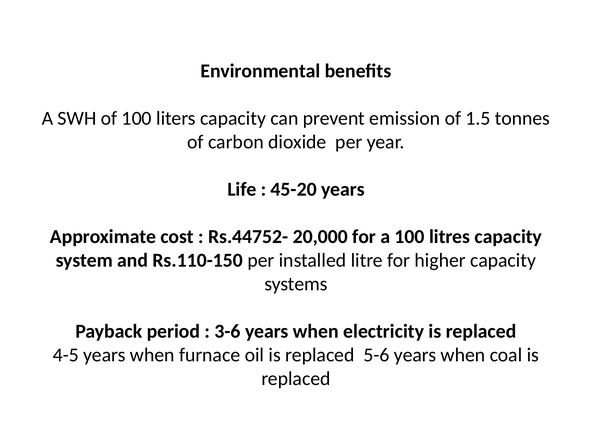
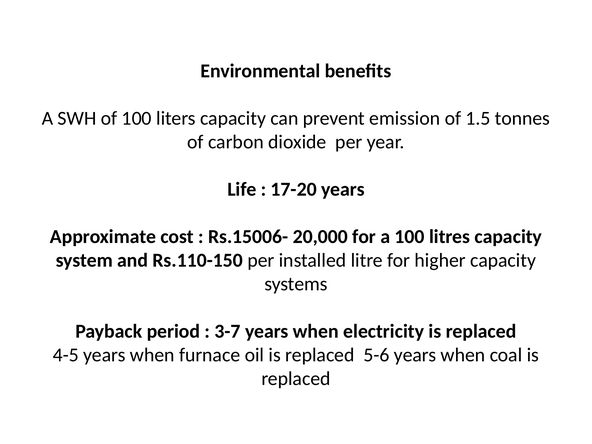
45-20: 45-20 -> 17-20
Rs.44752-: Rs.44752- -> Rs.15006-
3-6: 3-6 -> 3-7
